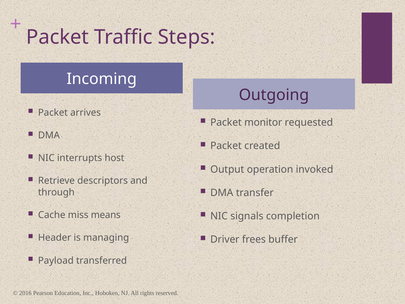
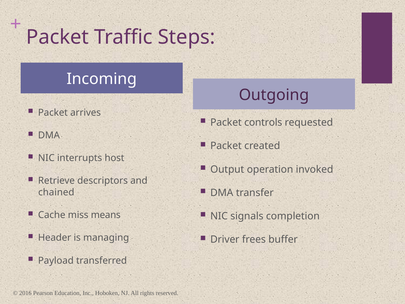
monitor: monitor -> controls
through: through -> chained
